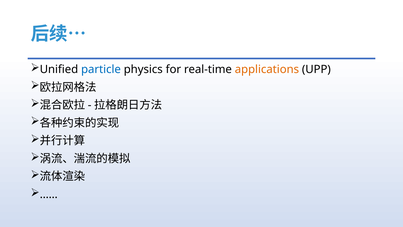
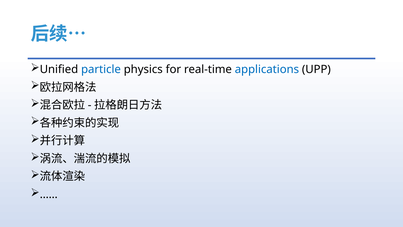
applications colour: orange -> blue
